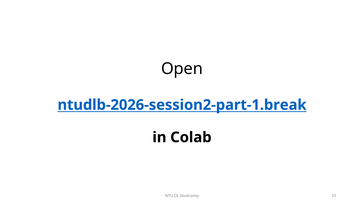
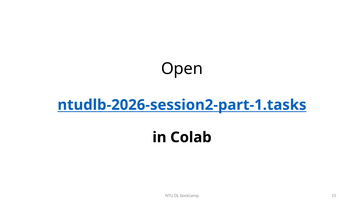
ntudlb-2026-session2-part-1.break: ntudlb-2026-session2-part-1.break -> ntudlb-2026-session2-part-1.tasks
